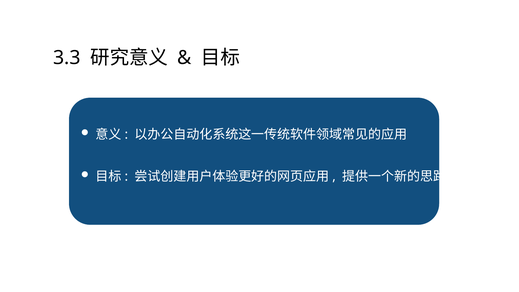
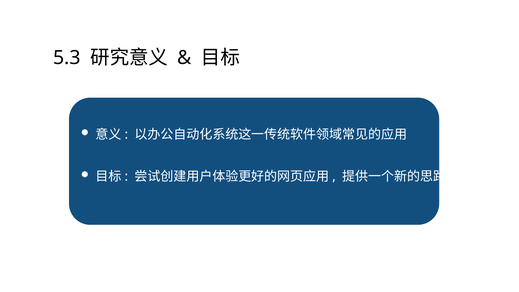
3.3: 3.3 -> 5.3
